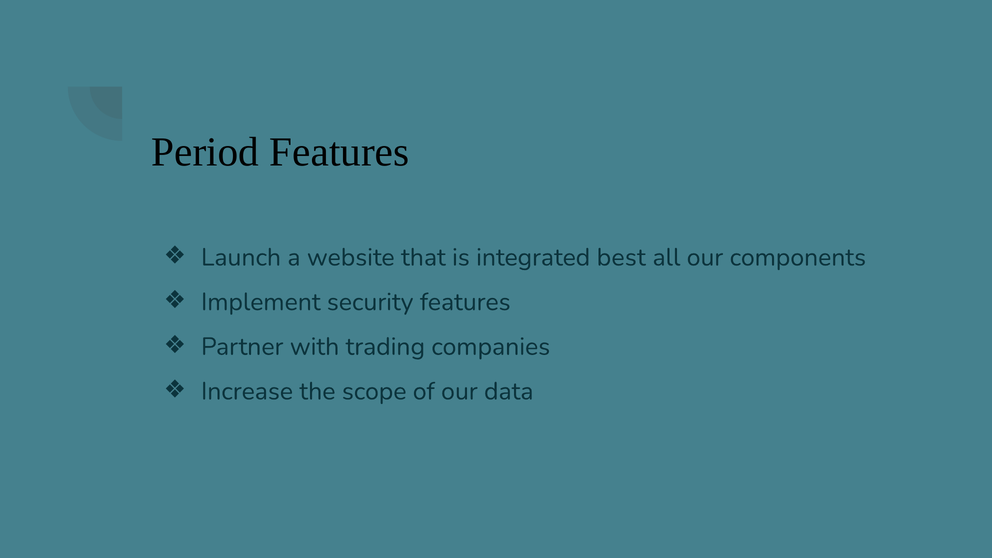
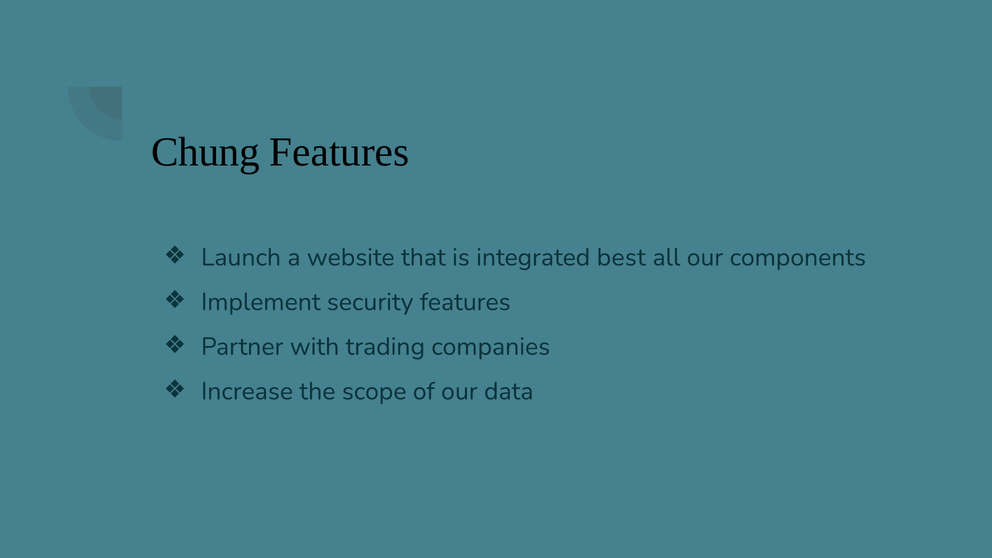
Period: Period -> Chung
